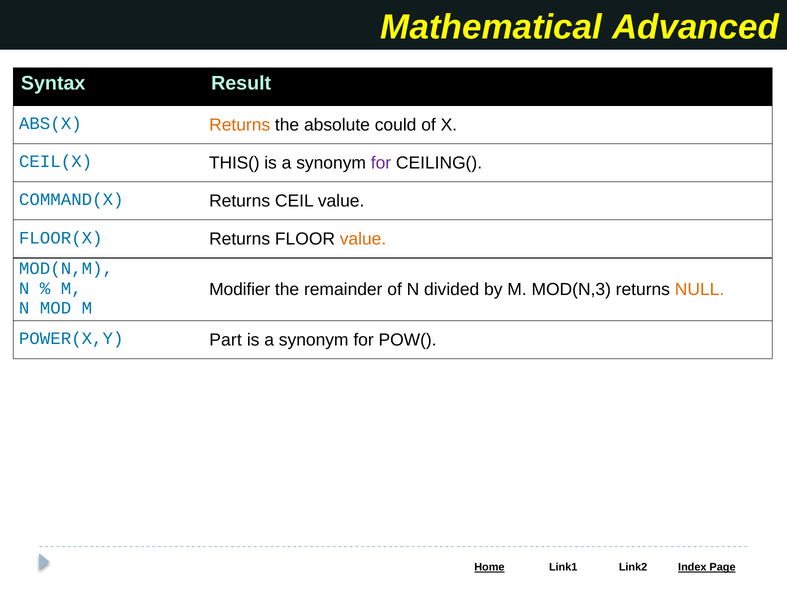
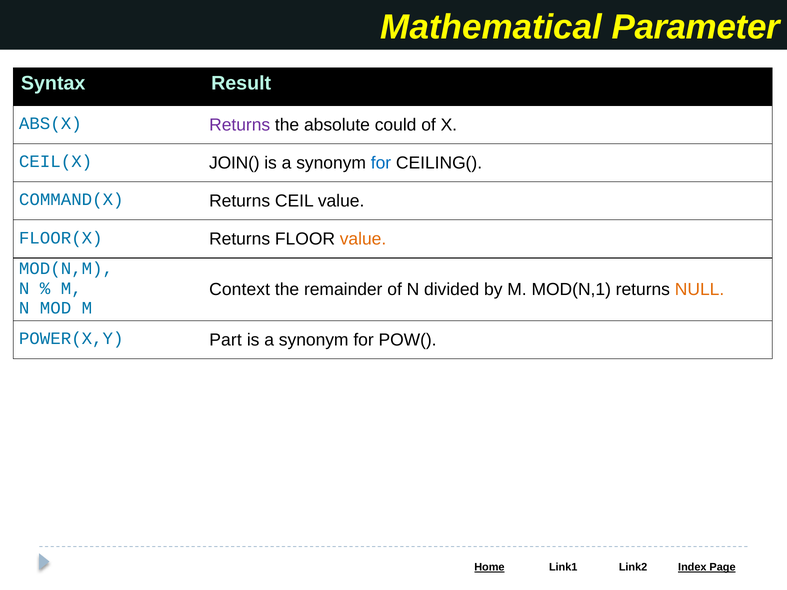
Advanced: Advanced -> Parameter
Returns at (240, 125) colour: orange -> purple
THIS(: THIS( -> JOIN(
for at (381, 163) colour: purple -> blue
Modifier: Modifier -> Context
MOD(N,3: MOD(N,3 -> MOD(N,1
